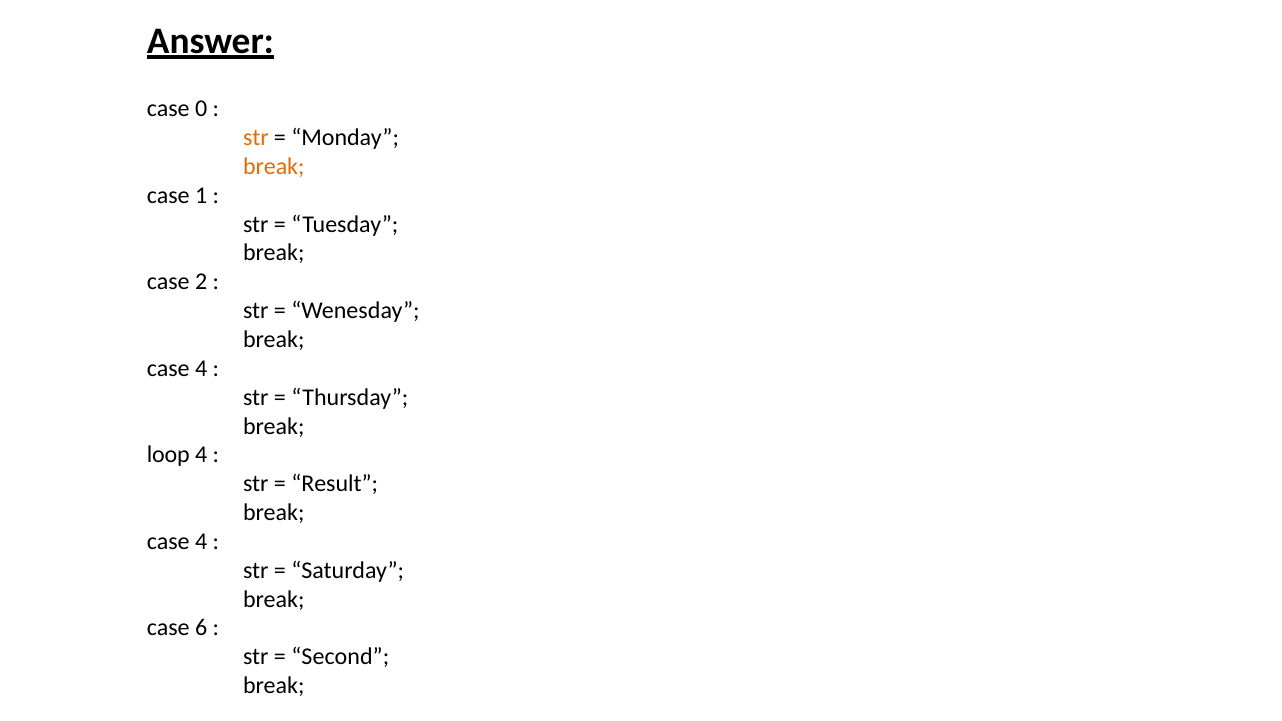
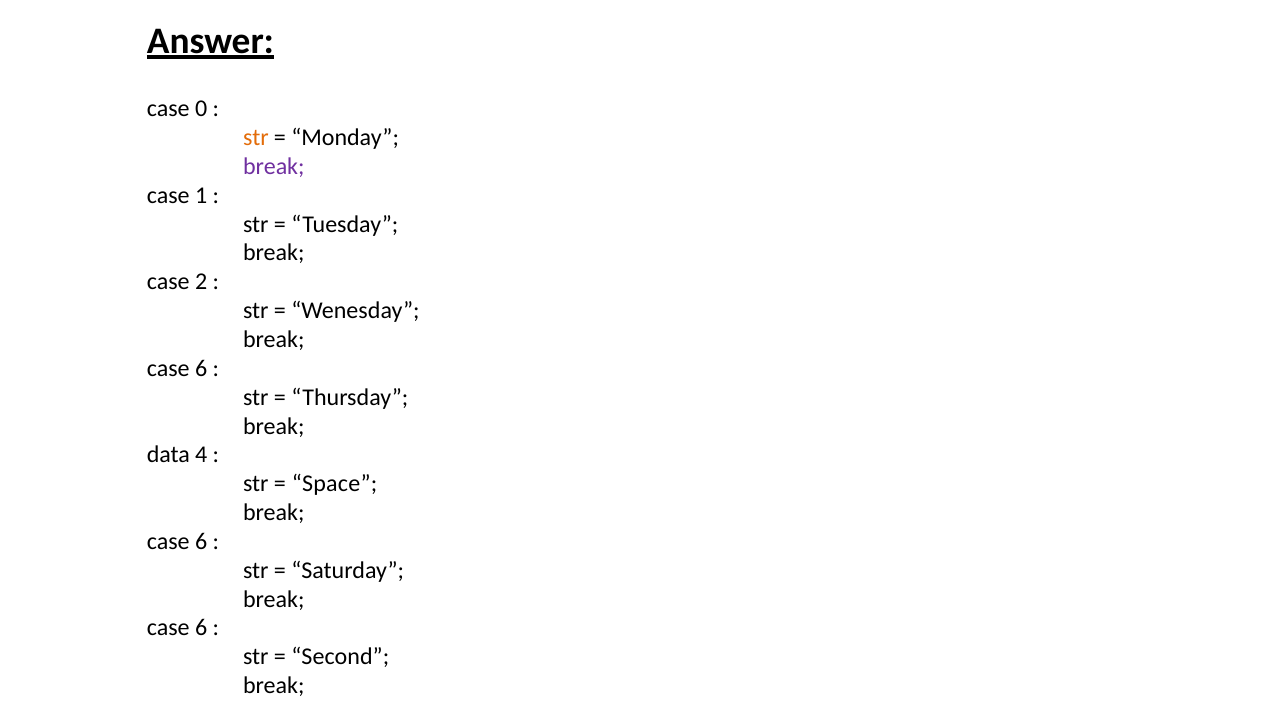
break at (274, 167) colour: orange -> purple
4 at (201, 368): 4 -> 6
loop: loop -> data
Result: Result -> Space
4 at (201, 542): 4 -> 6
